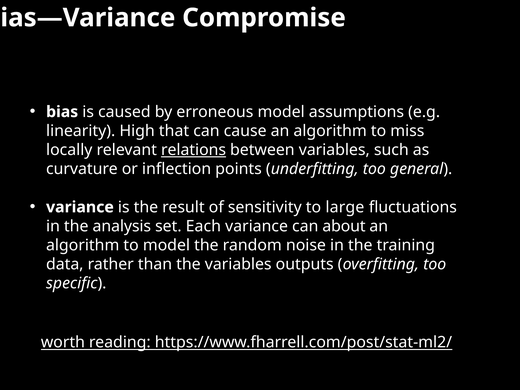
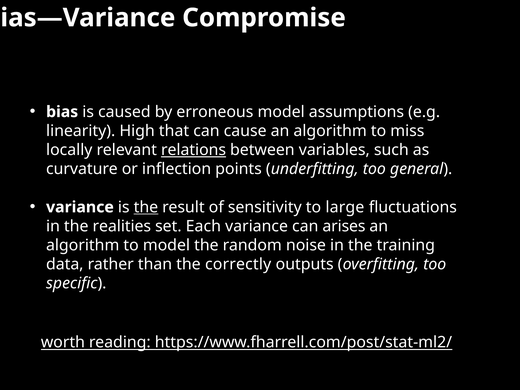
the at (146, 207) underline: none -> present
analysis: analysis -> realities
about: about -> arises
the variables: variables -> correctly
